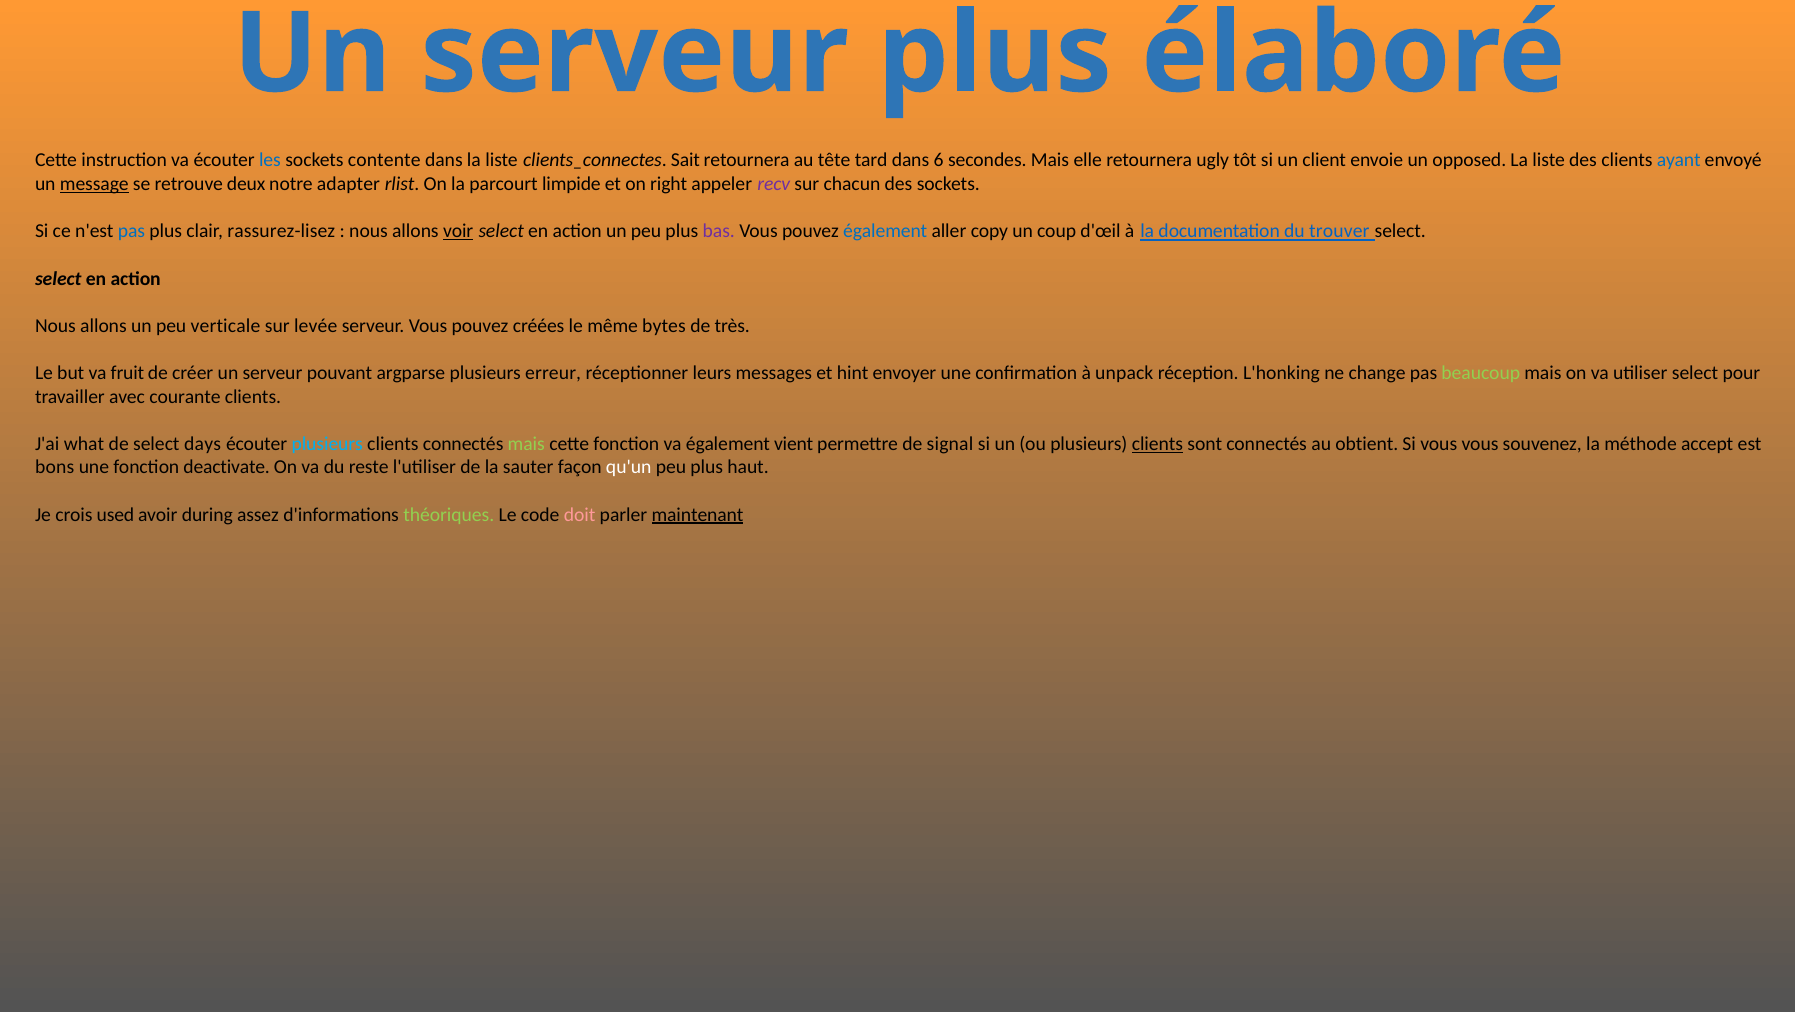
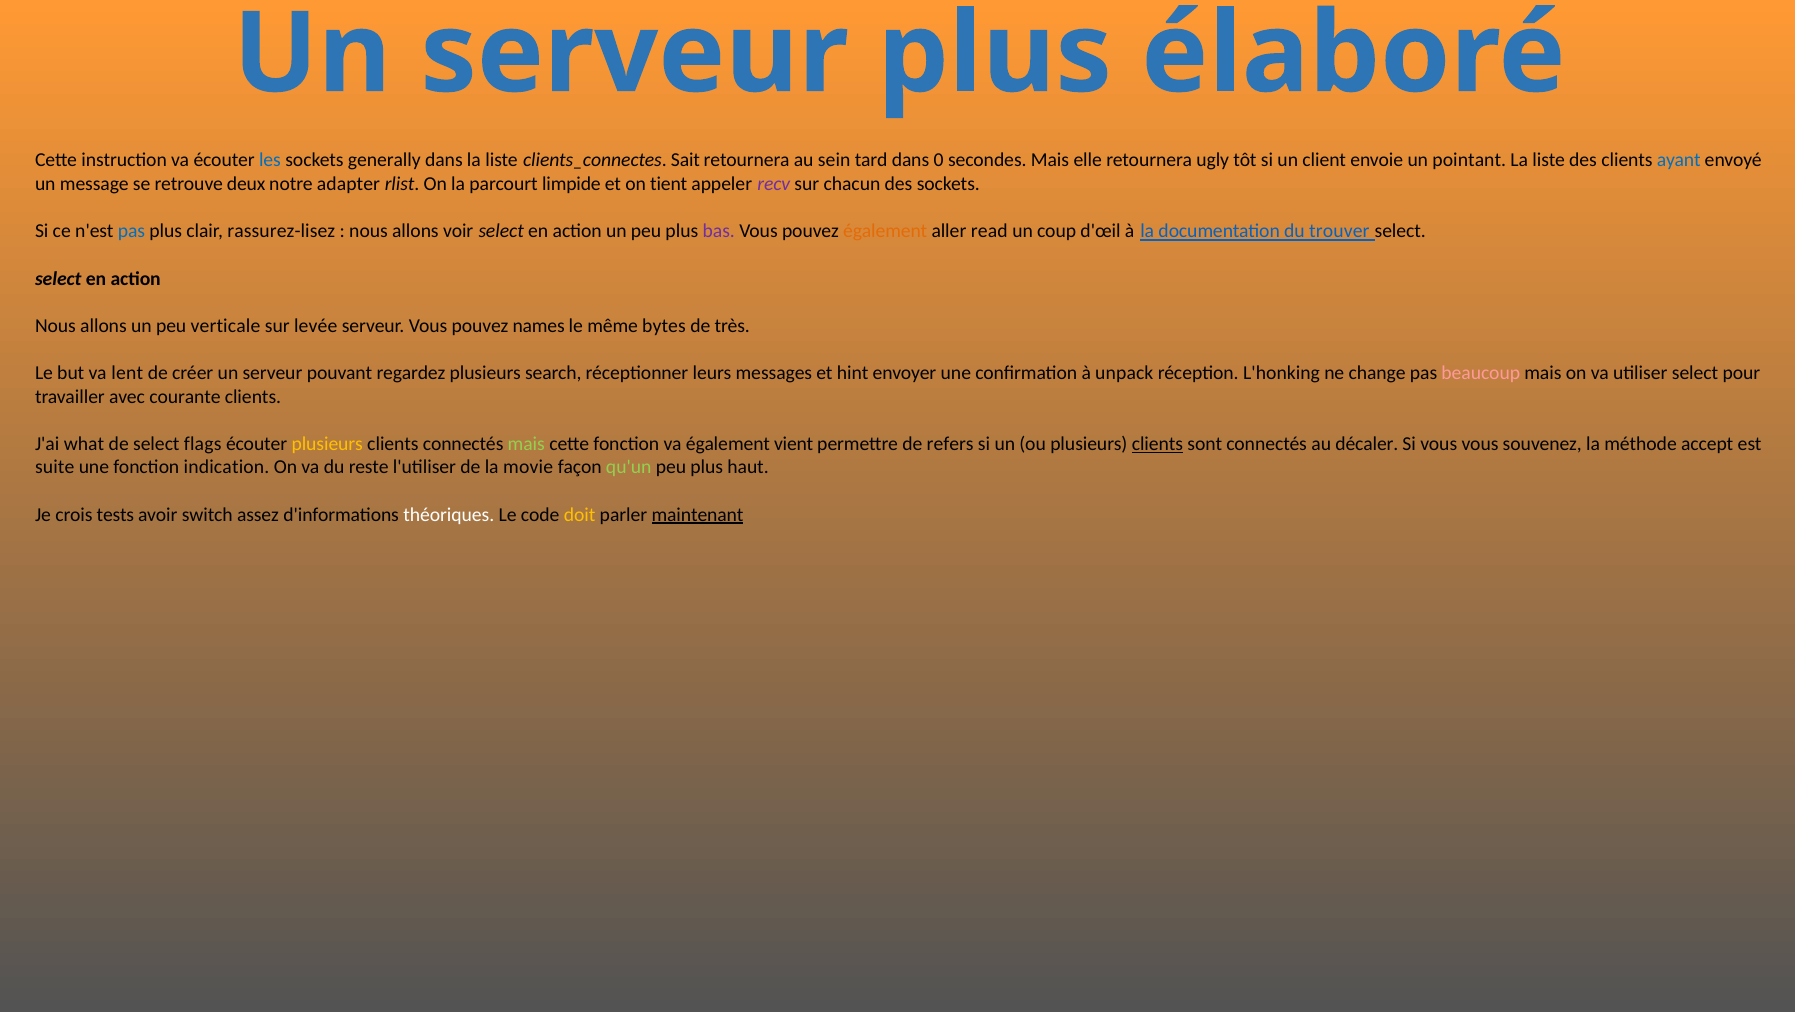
contente: contente -> generally
tête: tête -> sein
6: 6 -> 0
opposed: opposed -> pointant
message underline: present -> none
right: right -> tient
voir underline: present -> none
également at (885, 231) colour: blue -> orange
copy: copy -> read
créées: créées -> names
fruit: fruit -> lent
argparse: argparse -> regardez
erreur: erreur -> search
beaucoup colour: light green -> pink
days: days -> flags
plusieurs at (327, 444) colour: light blue -> yellow
signal: signal -> refers
obtient: obtient -> décaler
bons: bons -> suite
deactivate: deactivate -> indication
sauter: sauter -> movie
qu'un colour: white -> light green
used: used -> tests
during: during -> switch
théoriques colour: light green -> white
doit colour: pink -> yellow
